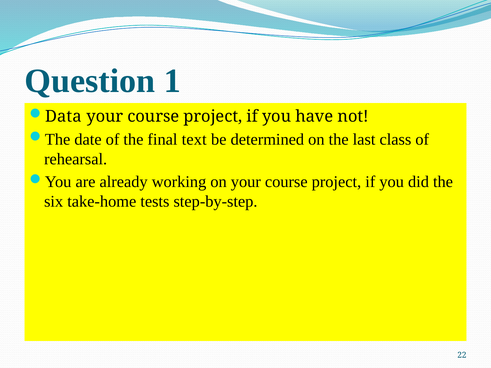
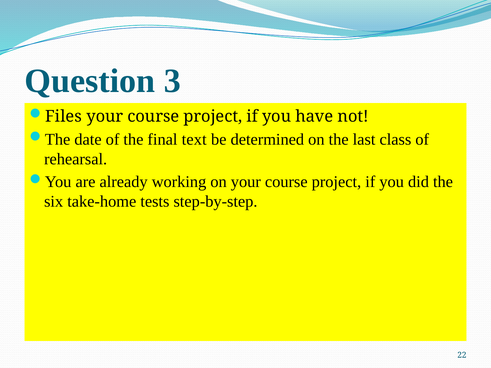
1: 1 -> 3
Data: Data -> Files
